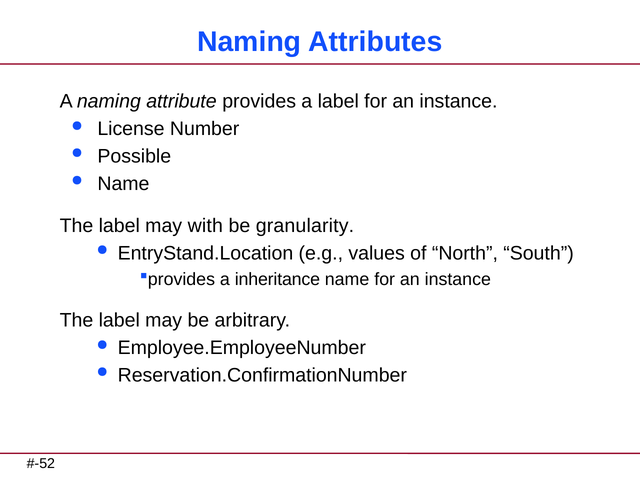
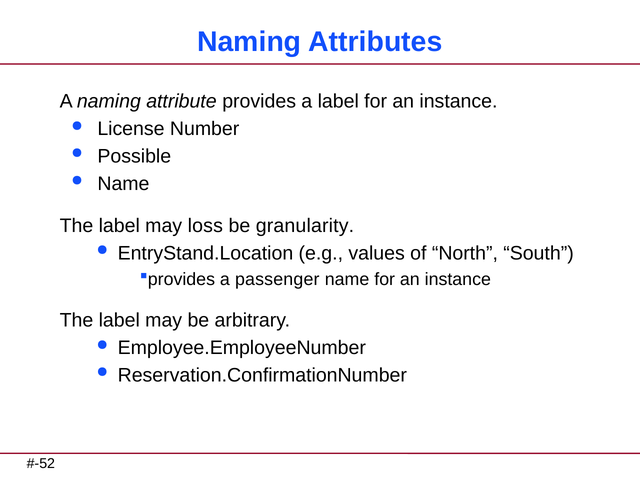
with: with -> loss
inheritance: inheritance -> passenger
